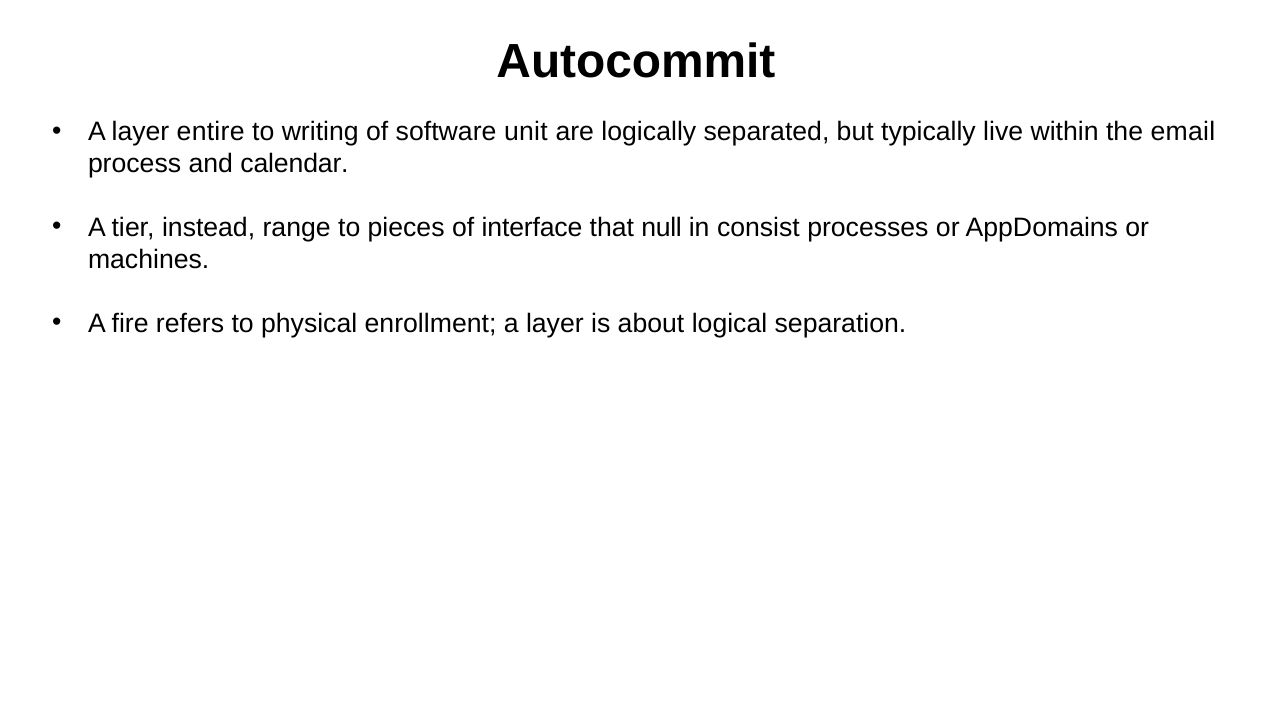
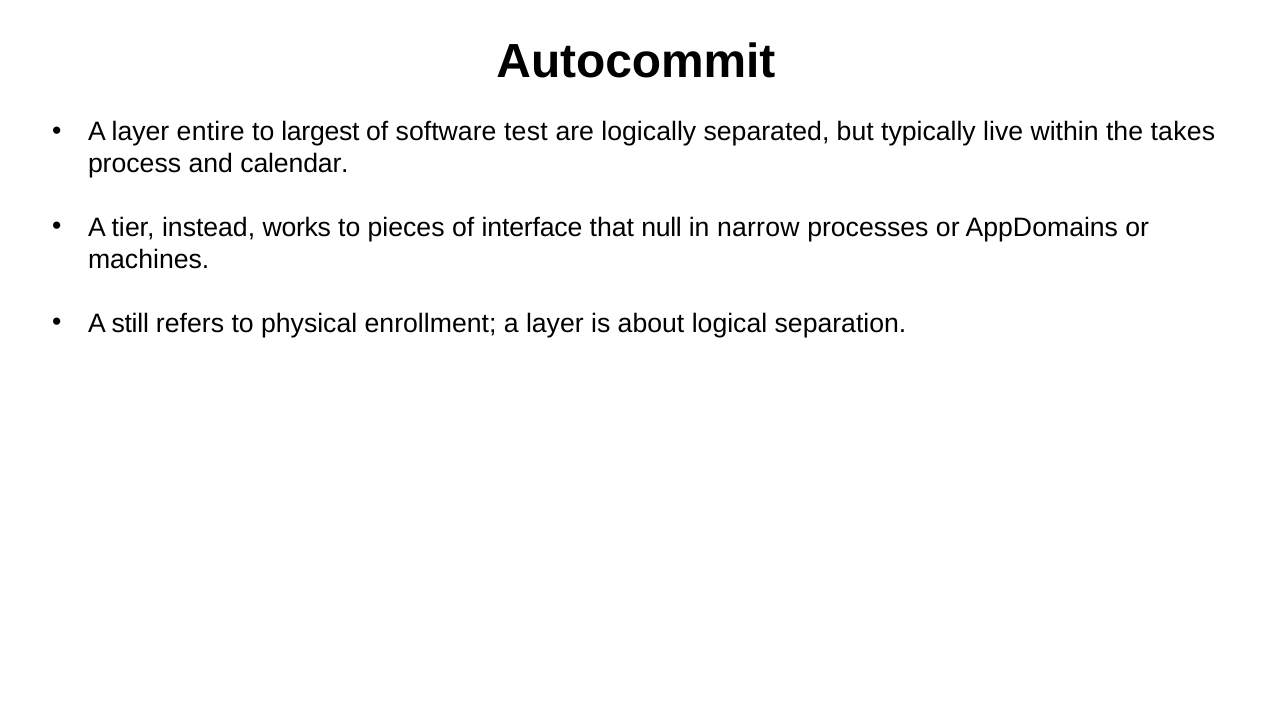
writing: writing -> largest
unit: unit -> test
email: email -> takes
range: range -> works
consist: consist -> narrow
fire: fire -> still
